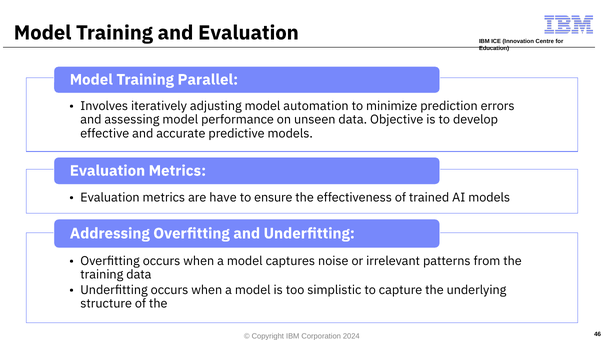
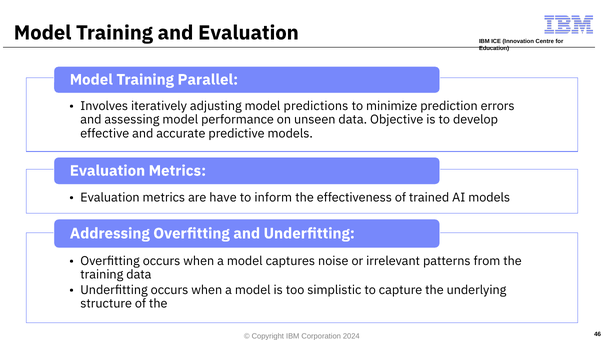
automation: automation -> predictions
ensure: ensure -> inform
